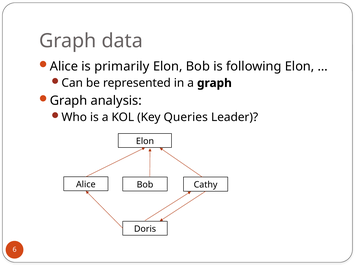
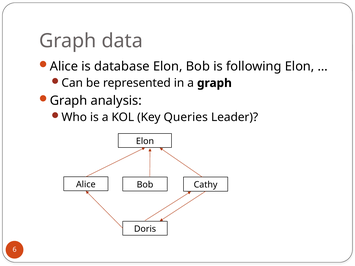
primarily: primarily -> database
